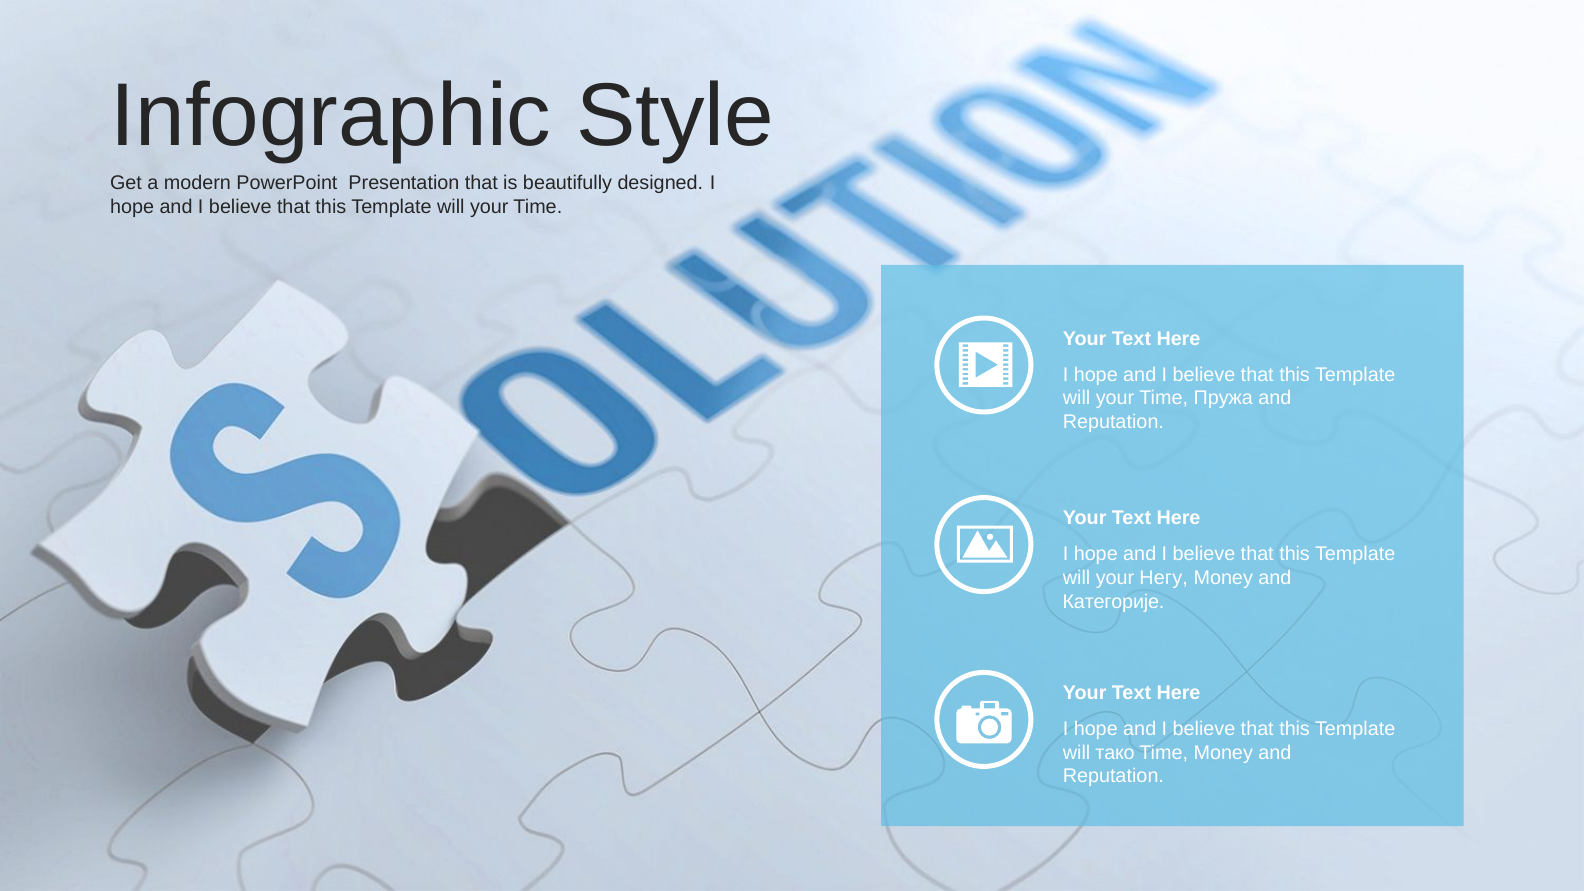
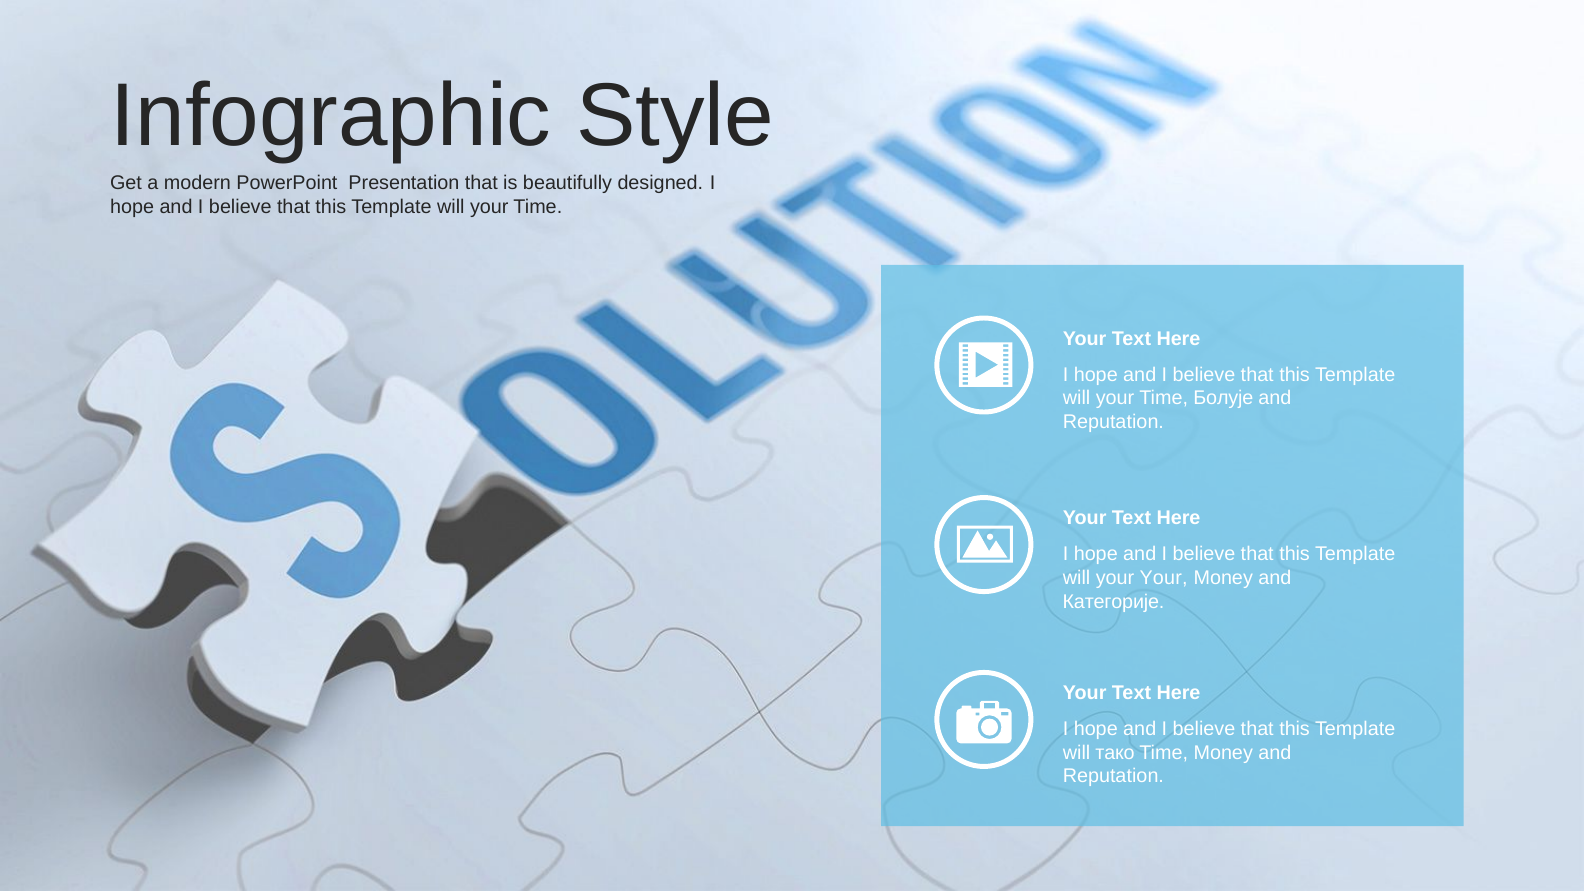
Пружа: Пружа -> Болује
your Негу: Негу -> Your
